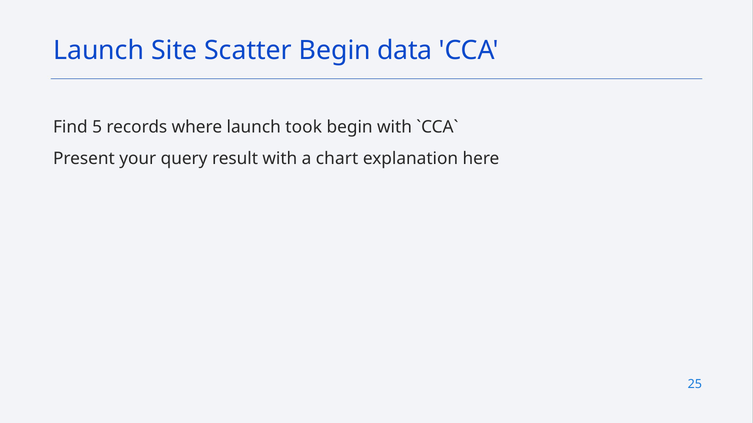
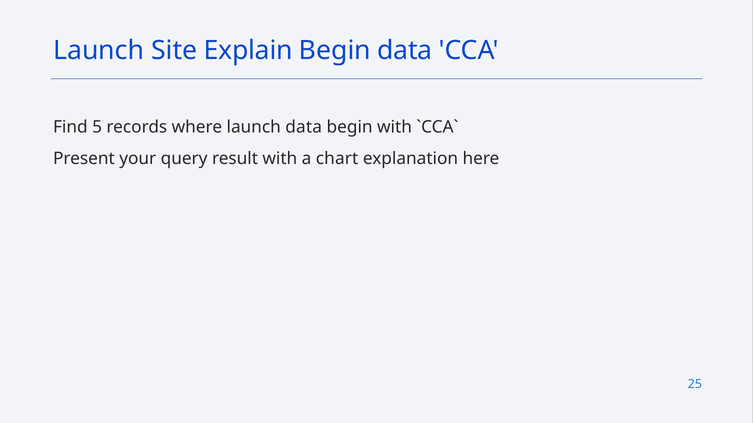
Scatter: Scatter -> Explain
launch took: took -> data
